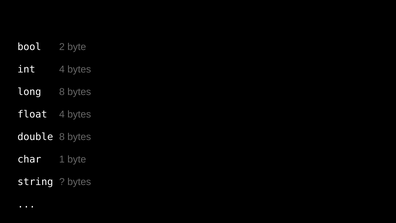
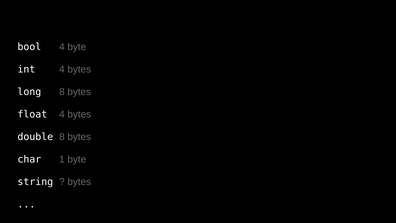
bool 2: 2 -> 4
